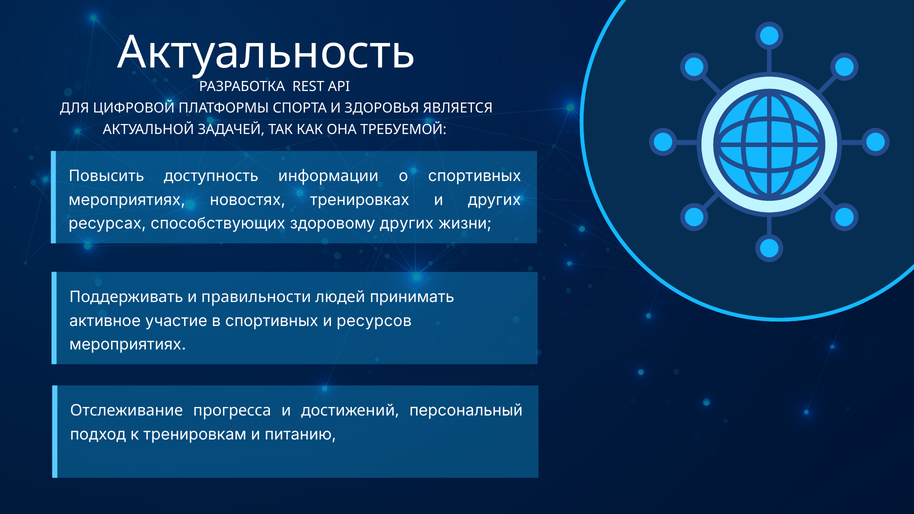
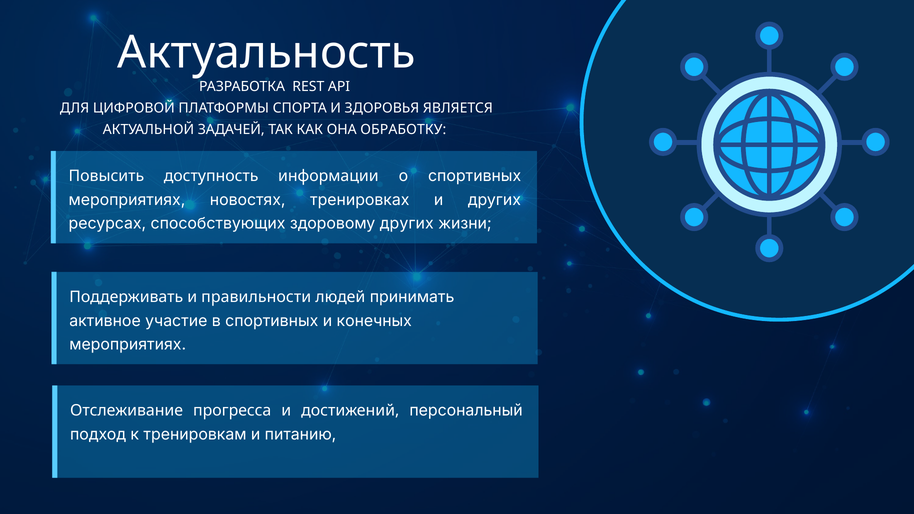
ТРЕБУЕМОЙ: ТРЕБУЕМОЙ -> ОБРАБОТКУ
ресурсов: ресурсов -> конечных
